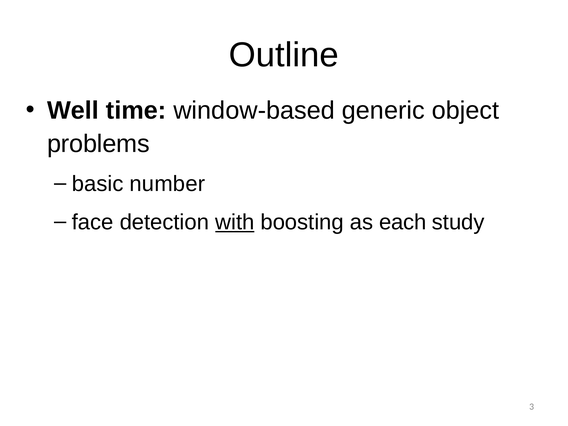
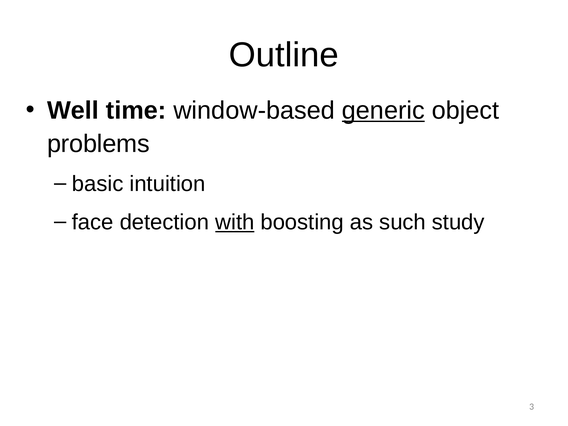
generic underline: none -> present
number: number -> intuition
each: each -> such
